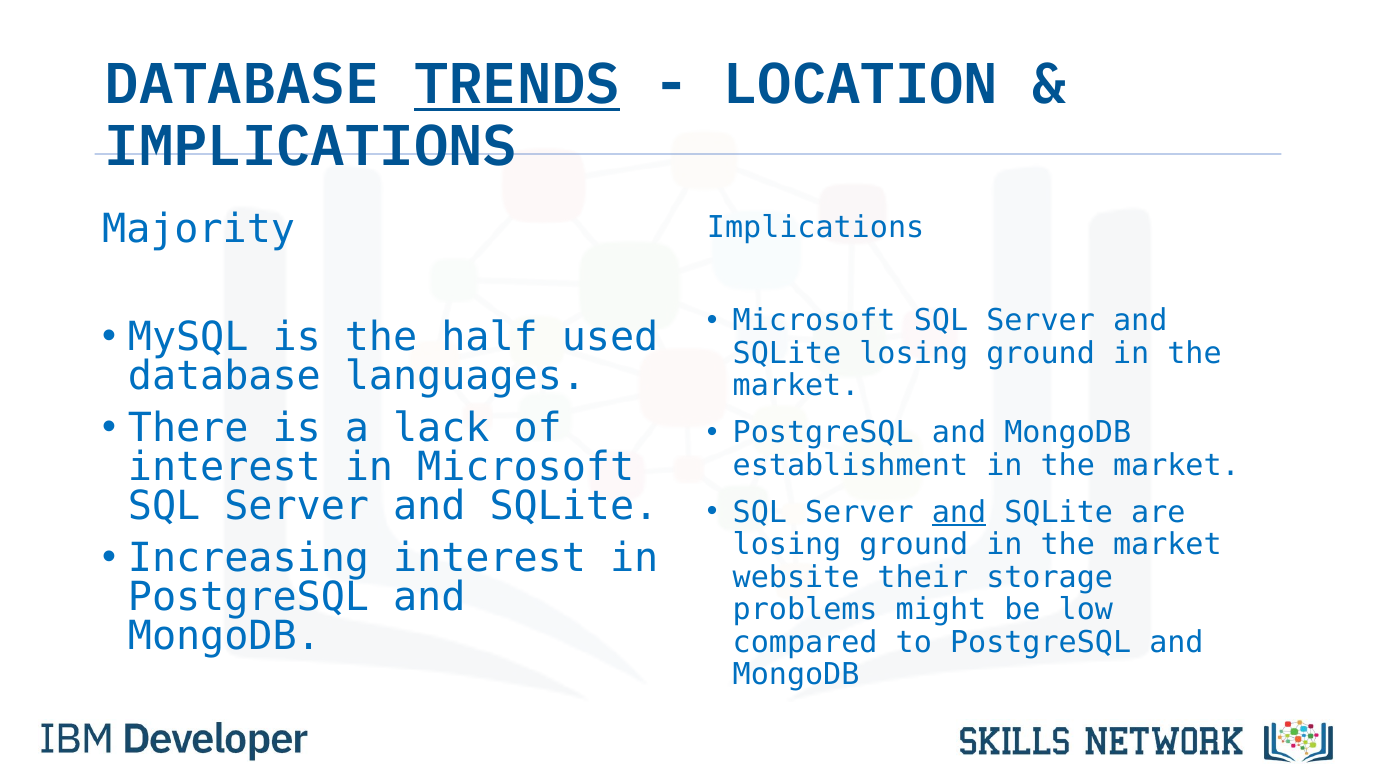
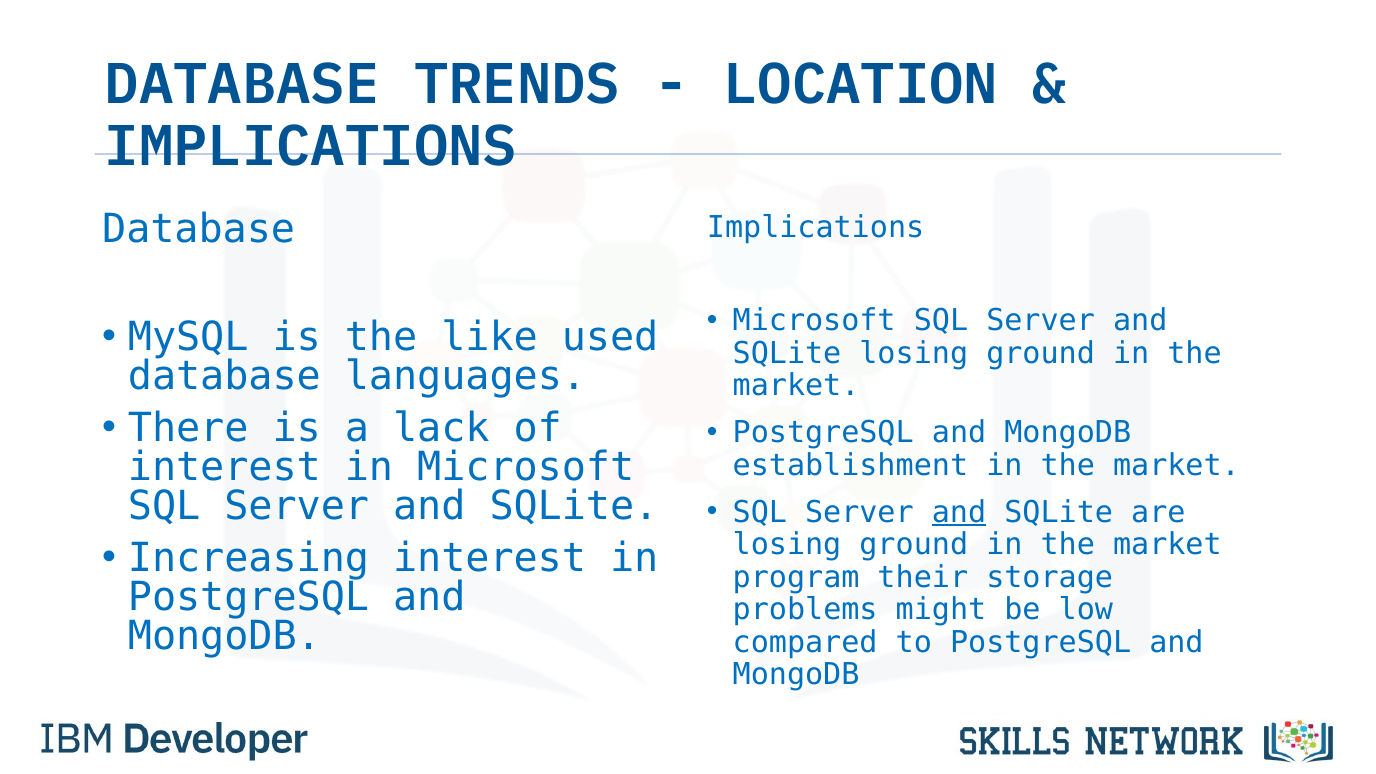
TRENDS underline: present -> none
Majority at (199, 229): Majority -> Database
half: half -> like
website: website -> program
